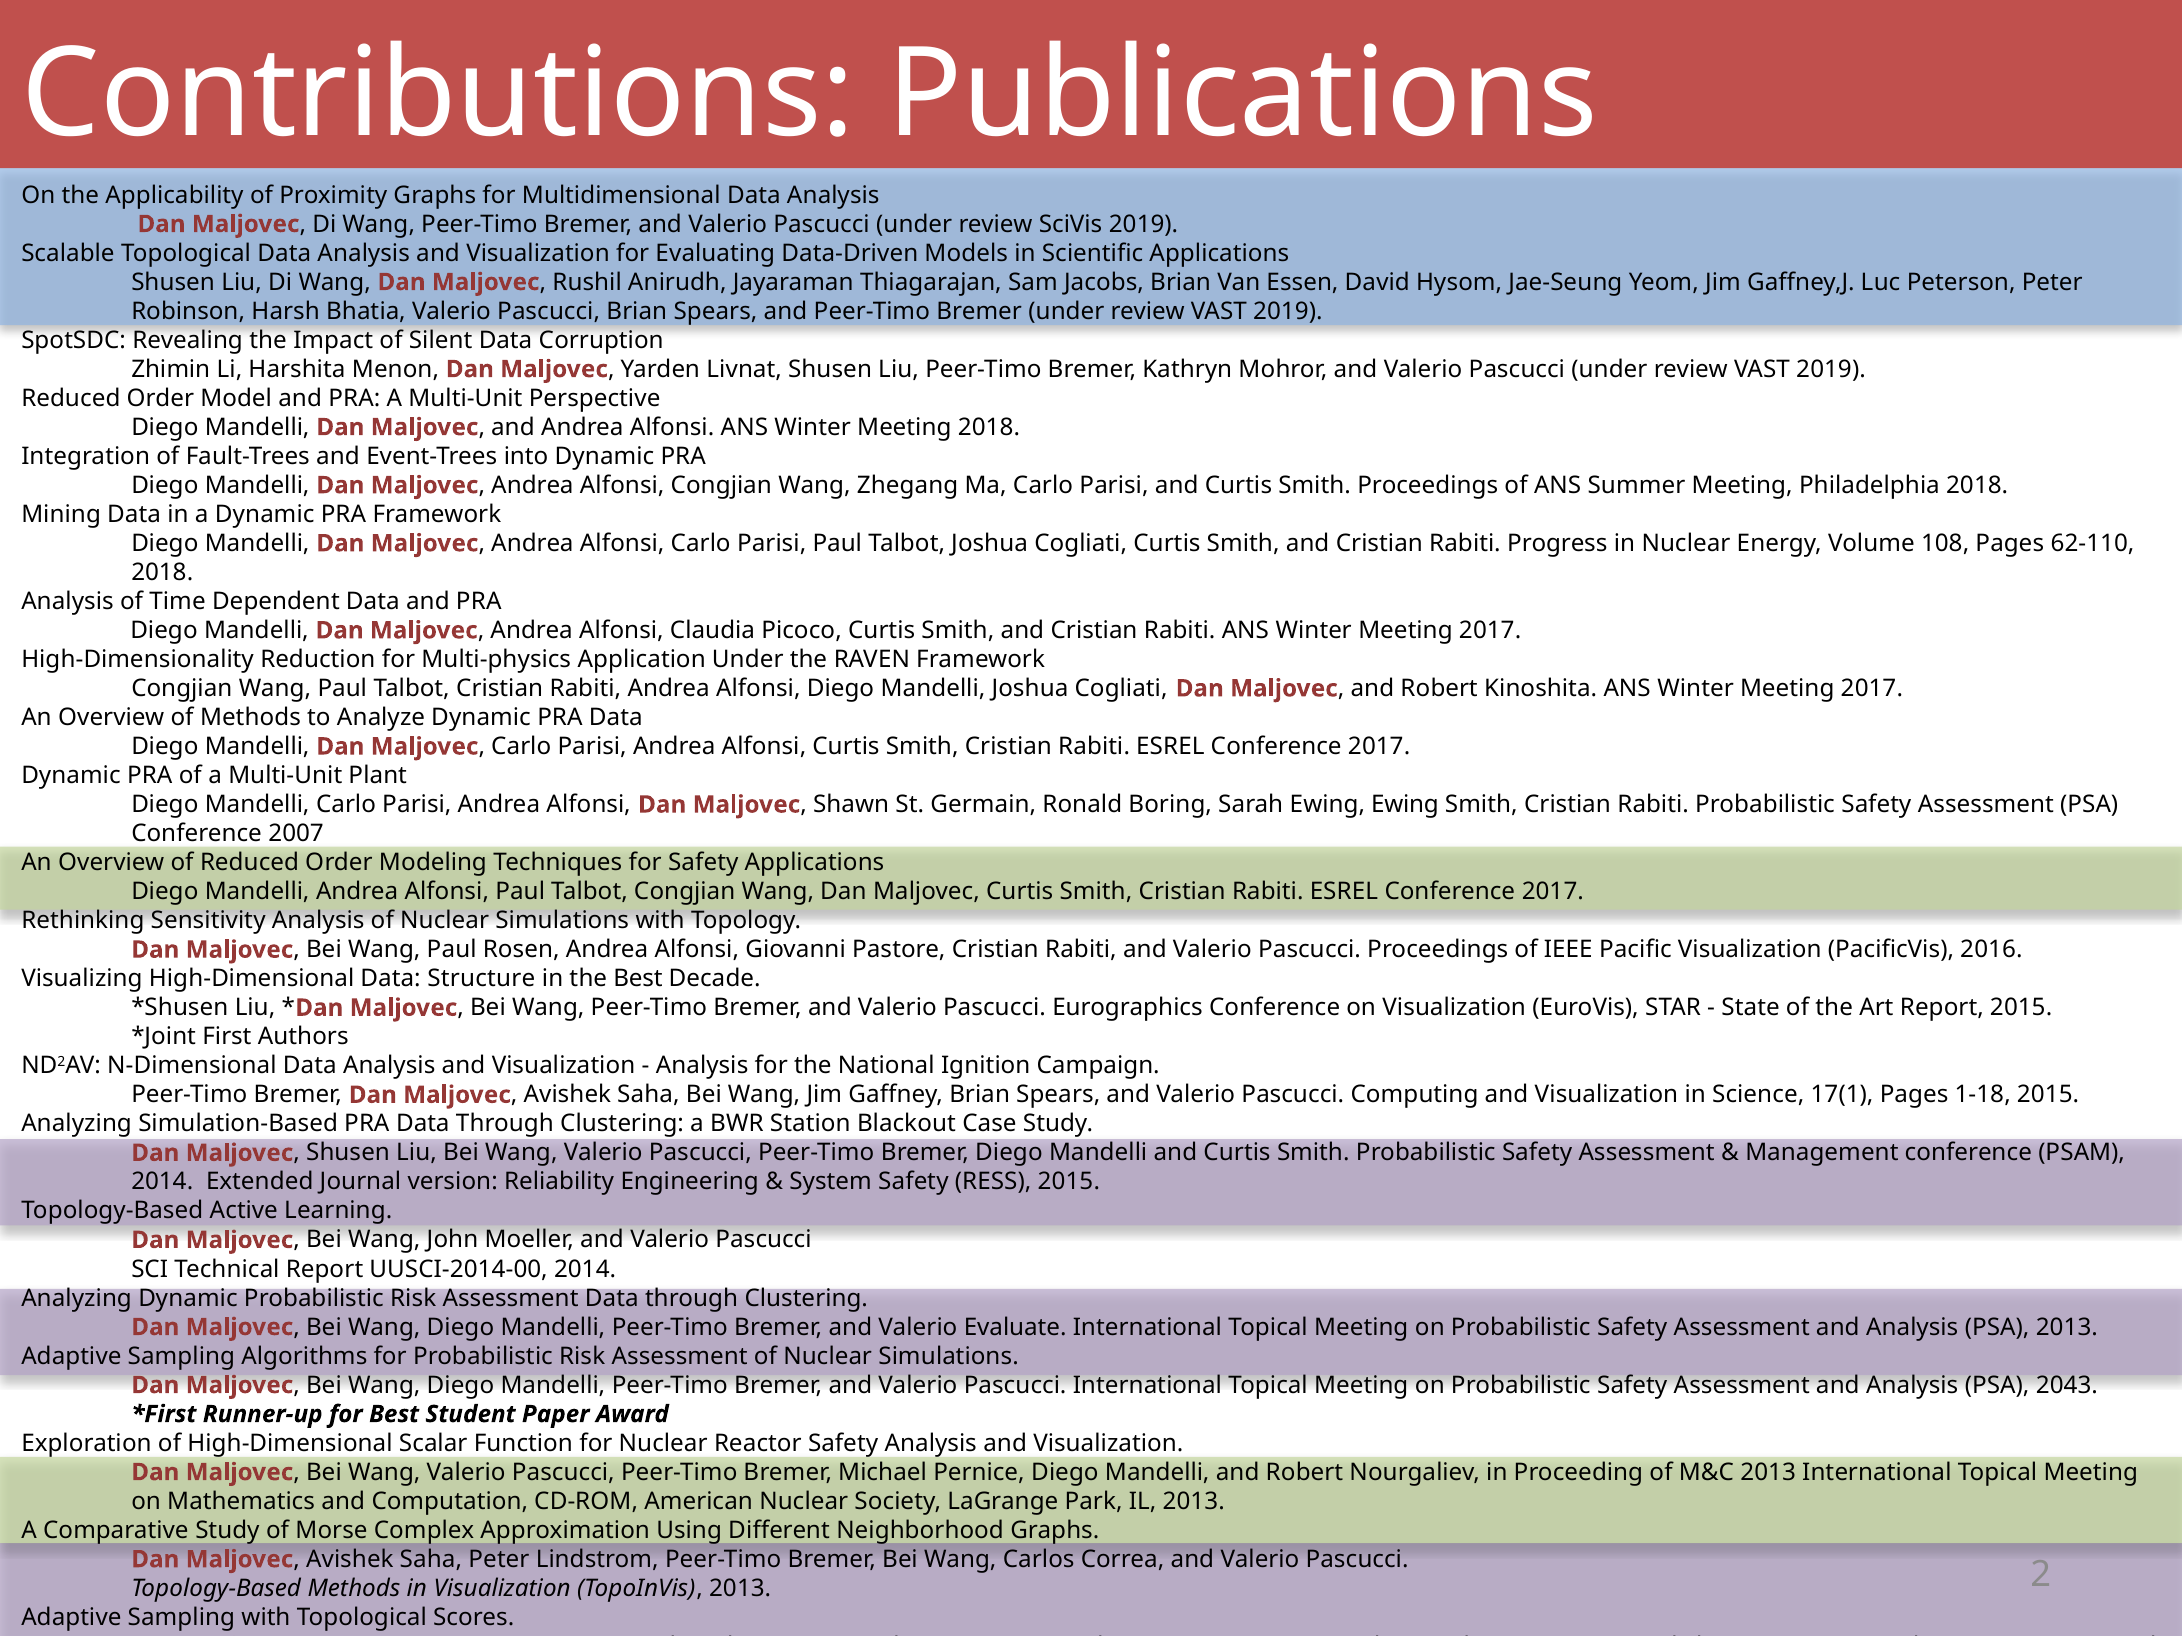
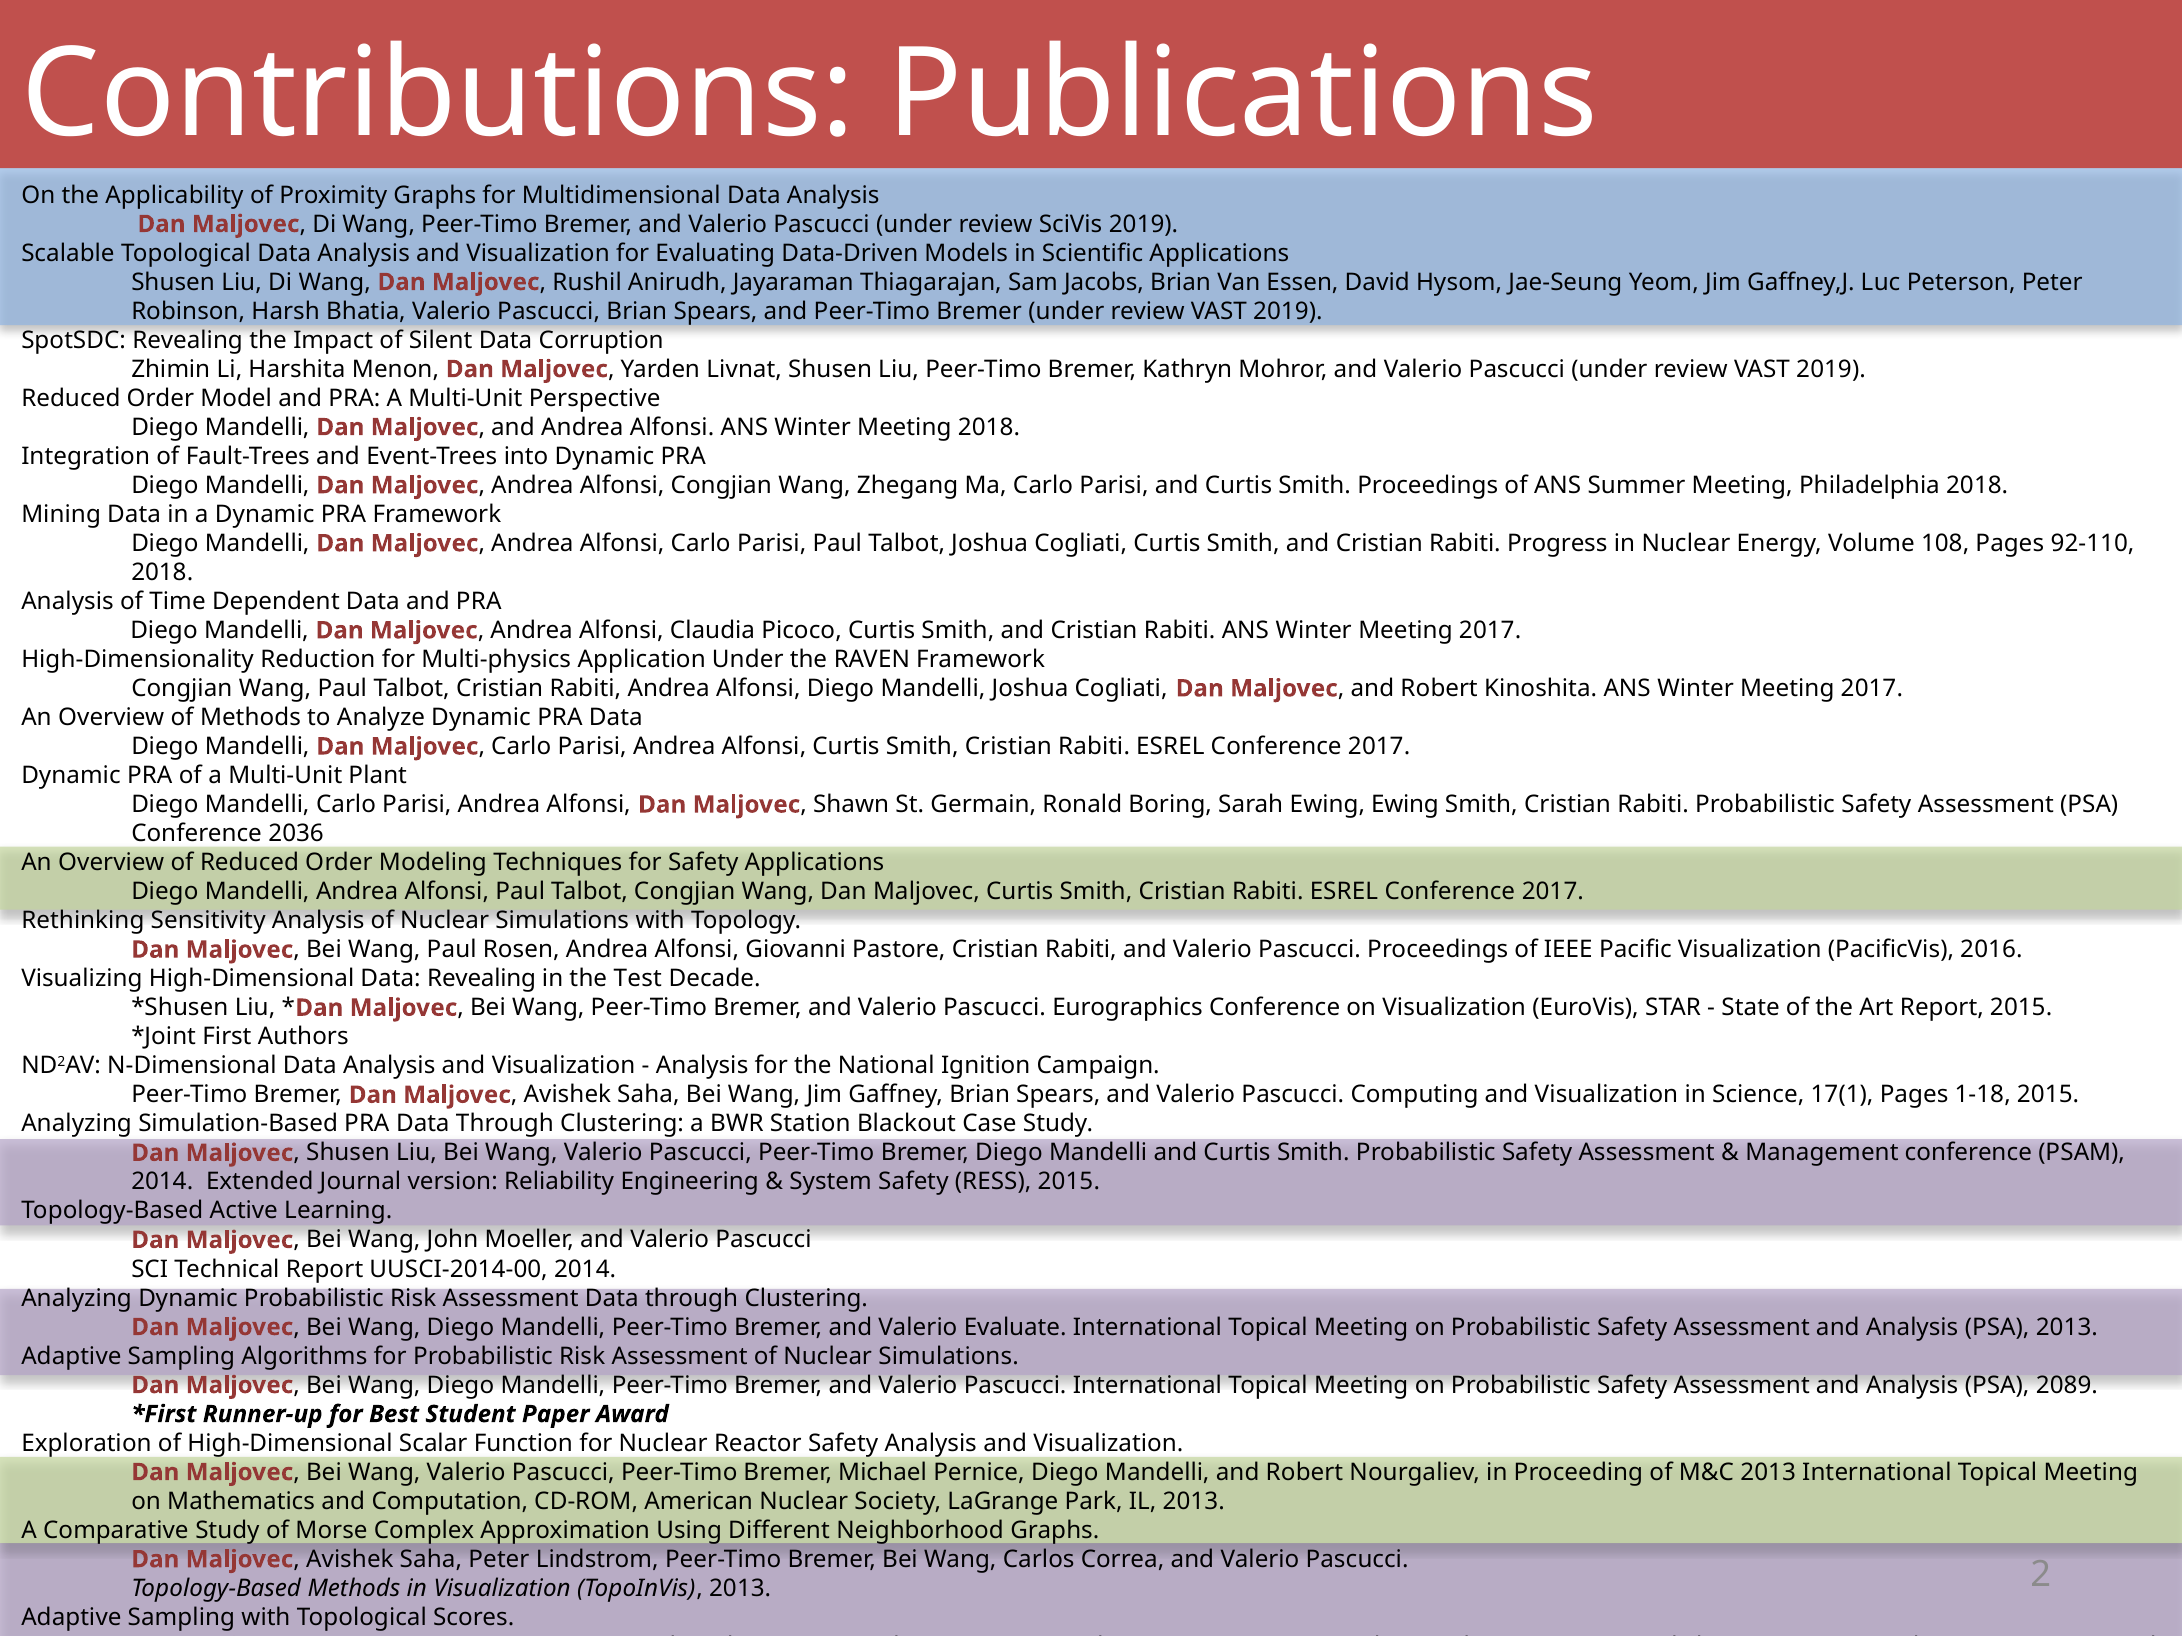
62-110: 62-110 -> 92-110
2007: 2007 -> 2036
Data Structure: Structure -> Revealing
the Best: Best -> Test
2043: 2043 -> 2089
